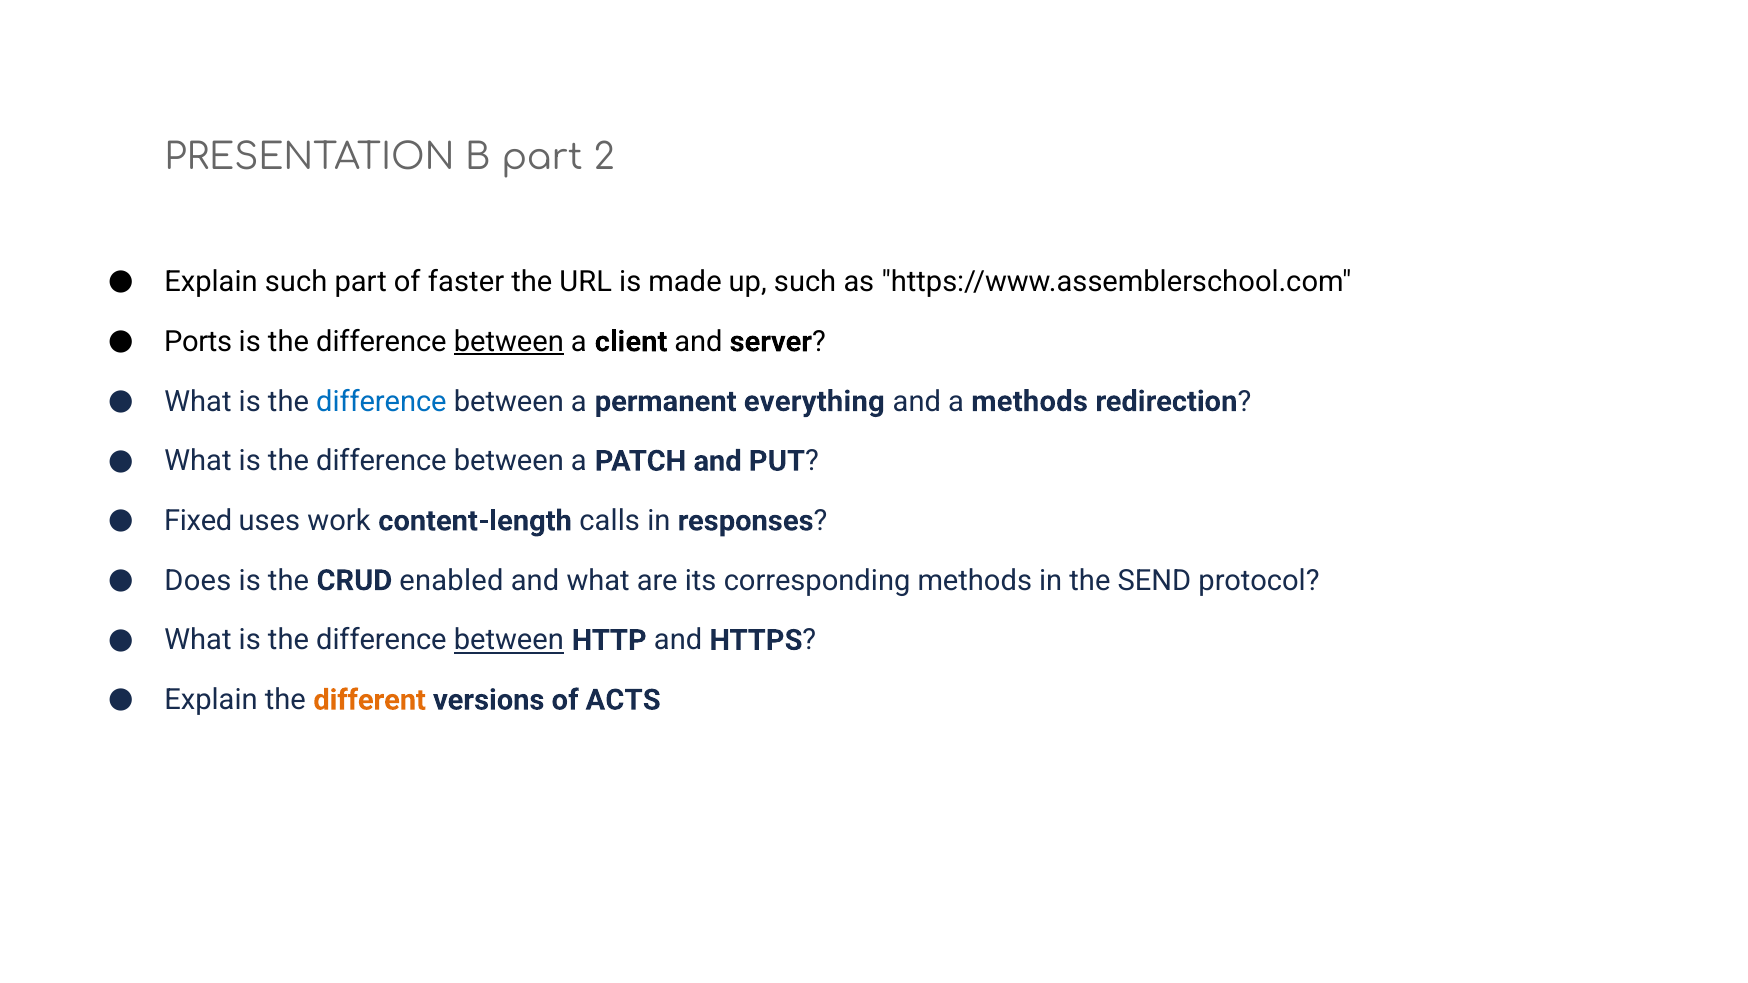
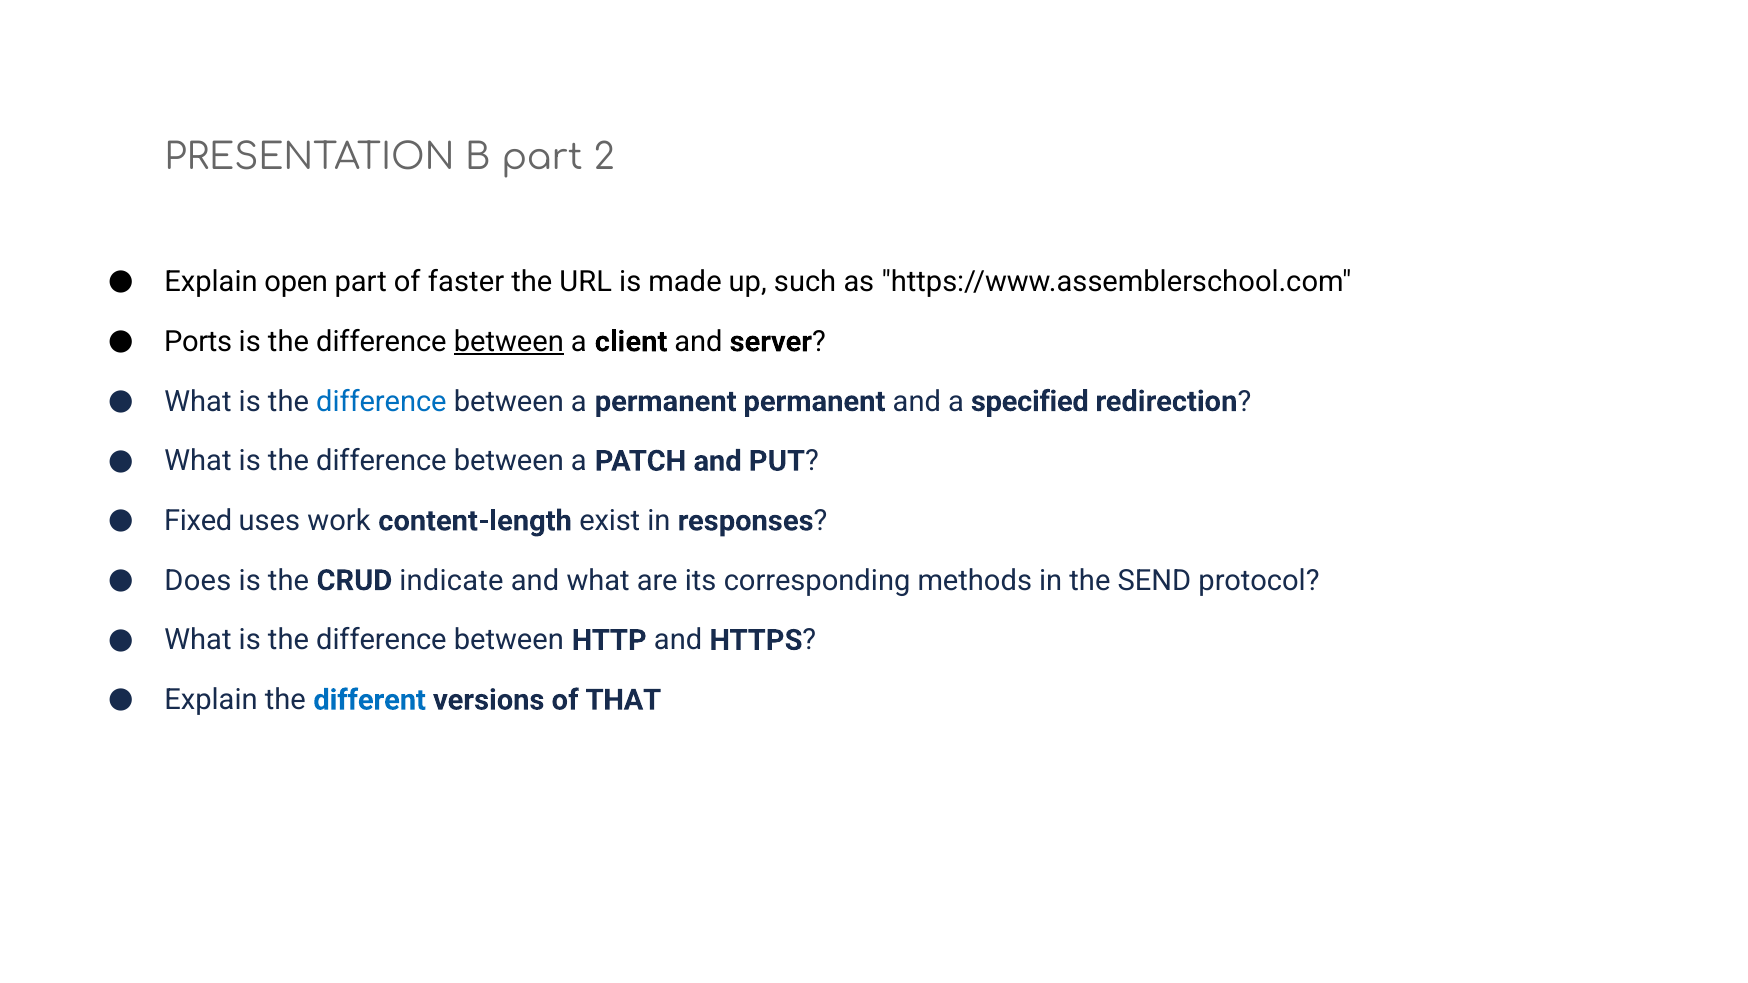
Explain such: such -> open
permanent everything: everything -> permanent
a methods: methods -> specified
calls: calls -> exist
enabled: enabled -> indicate
between at (509, 640) underline: present -> none
different colour: orange -> blue
ACTS: ACTS -> THAT
